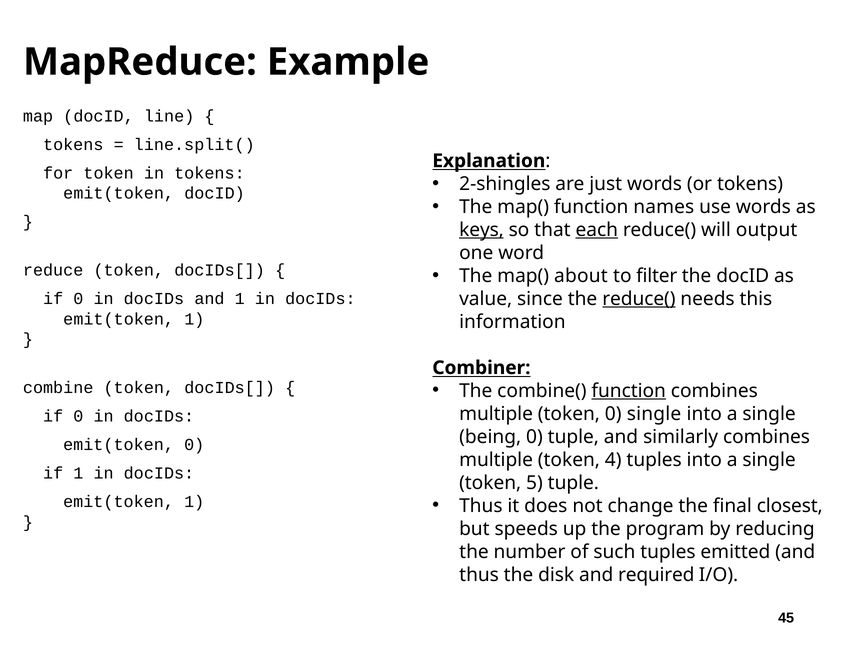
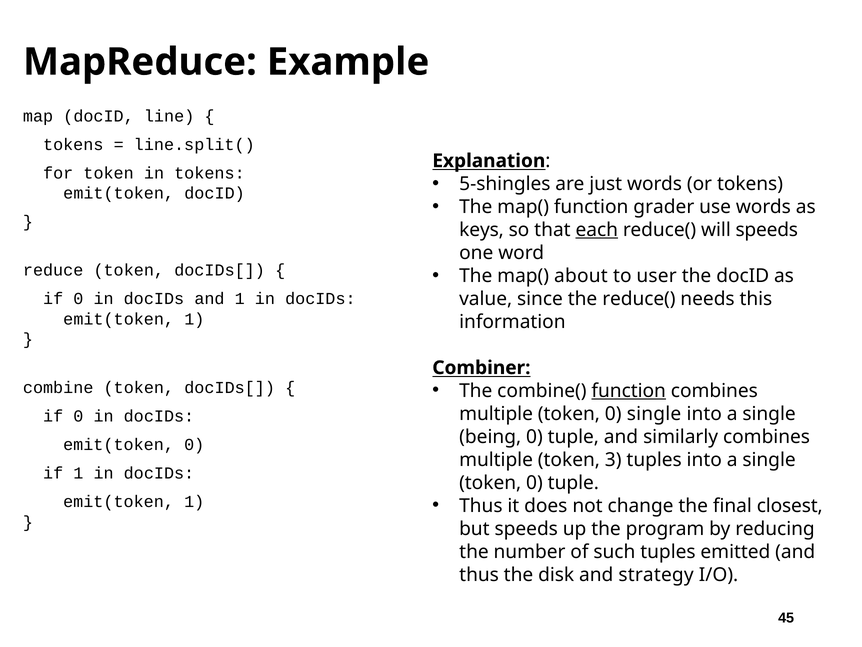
2-shingles: 2-shingles -> 5-shingles
names: names -> grader
keys underline: present -> none
will output: output -> speeds
filter: filter -> user
reduce( at (639, 299) underline: present -> none
4: 4 -> 3
5 at (534, 482): 5 -> 0
required: required -> strategy
